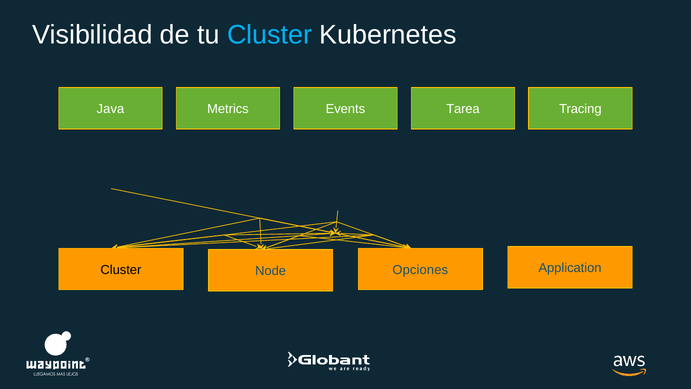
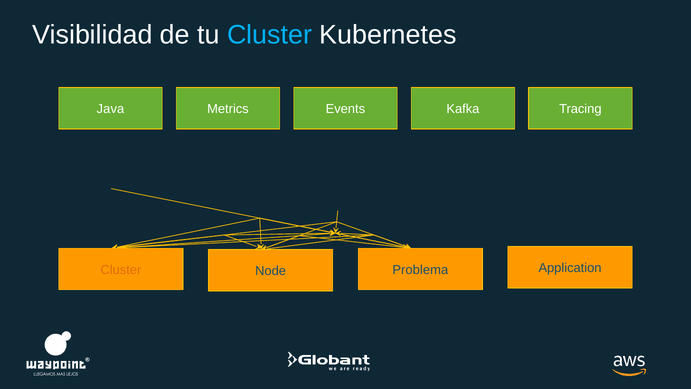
Tarea: Tarea -> Kafka
Cluster at (121, 270) colour: black -> orange
Opciones: Opciones -> Problema
